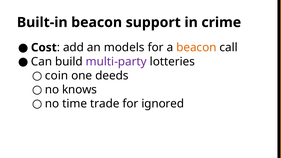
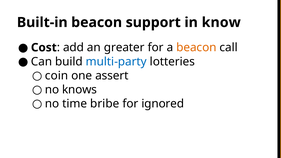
crime: crime -> know
models: models -> greater
multi-party colour: purple -> blue
deeds: deeds -> assert
trade: trade -> bribe
